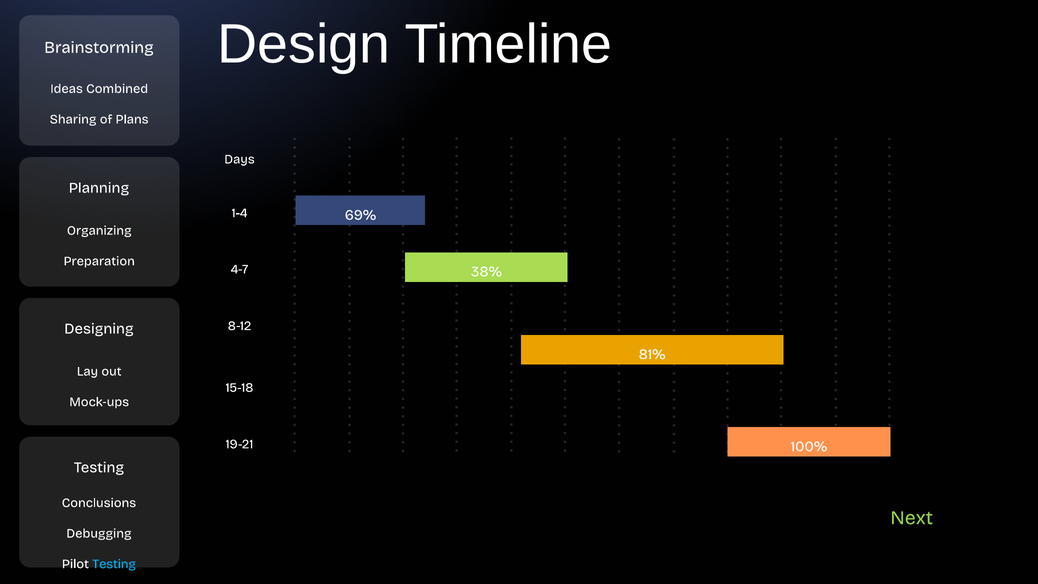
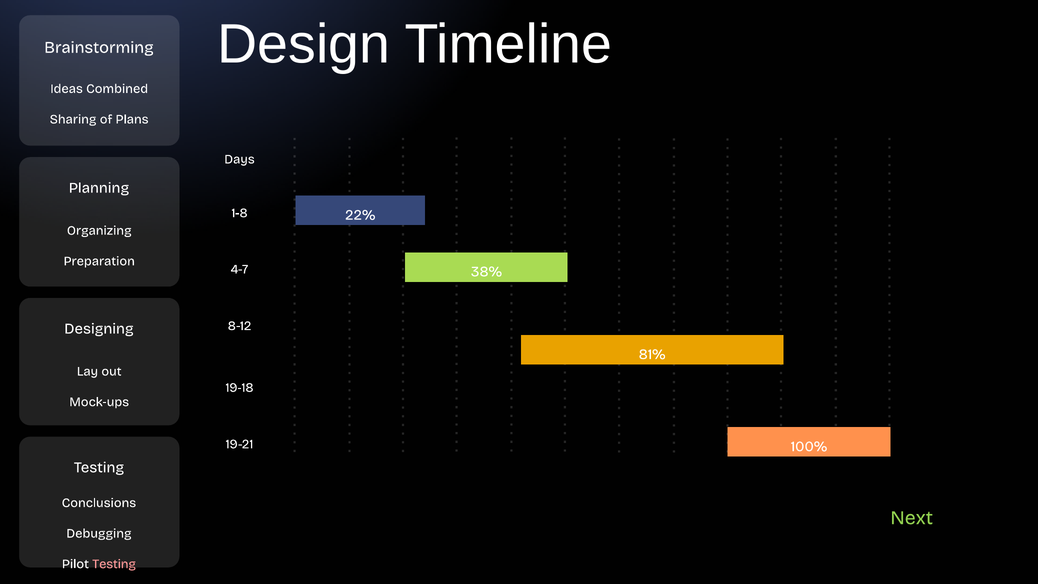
1-4: 1-4 -> 1-8
69%: 69% -> 22%
15-18: 15-18 -> 19-18
Testing at (114, 564) colour: light blue -> pink
